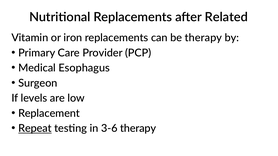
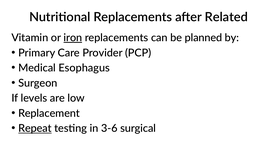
iron underline: none -> present
be therapy: therapy -> planned
3-6 therapy: therapy -> surgical
